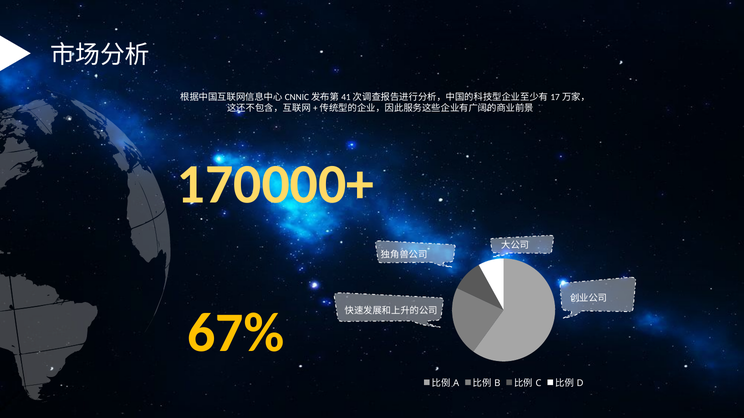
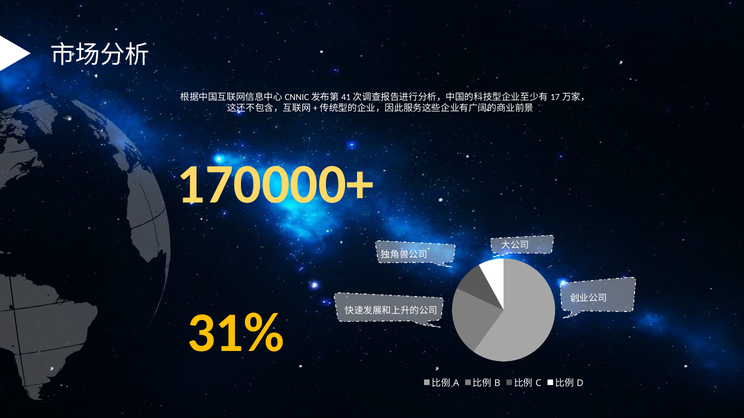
67%: 67% -> 31%
